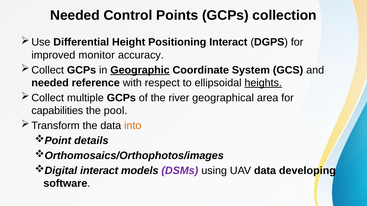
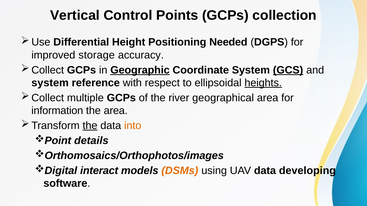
Needed at (75, 15): Needed -> Vertical
Positioning Interact: Interact -> Needed
monitor: monitor -> storage
GCS underline: none -> present
needed at (50, 83): needed -> system
capabilities: capabilities -> information
the pool: pool -> area
the at (90, 126) underline: none -> present
DSMs colour: purple -> orange
